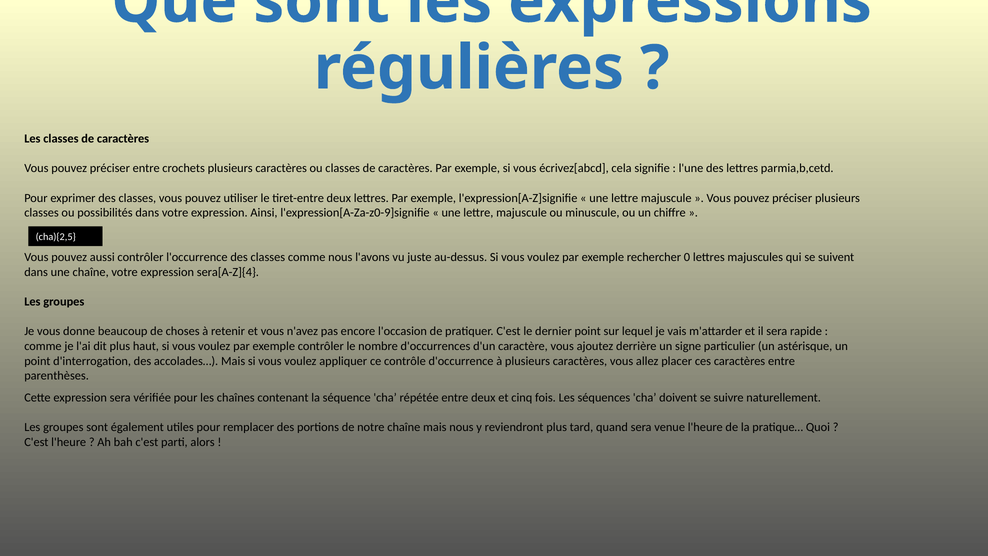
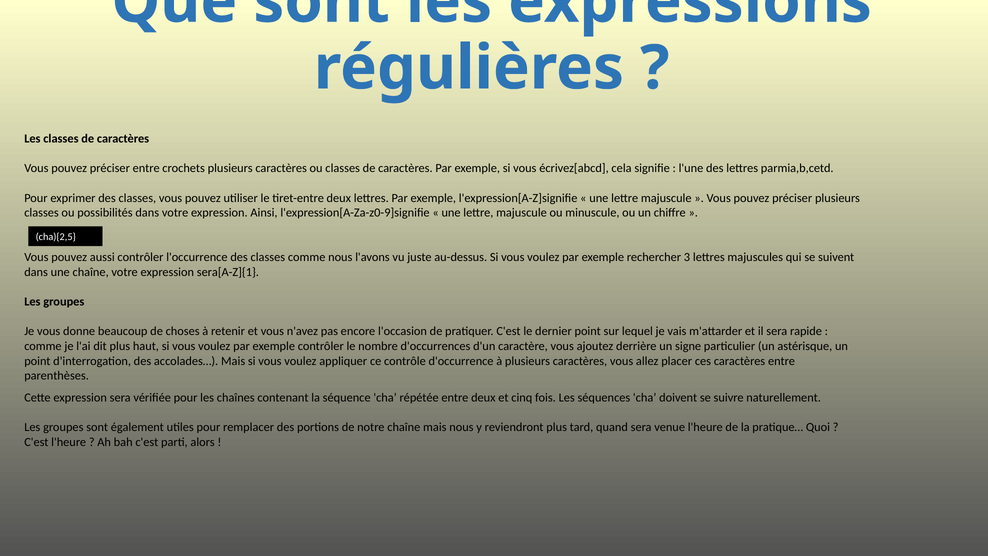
0: 0 -> 3
sera[A-Z]{4: sera[A-Z]{4 -> sera[A-Z]{1
